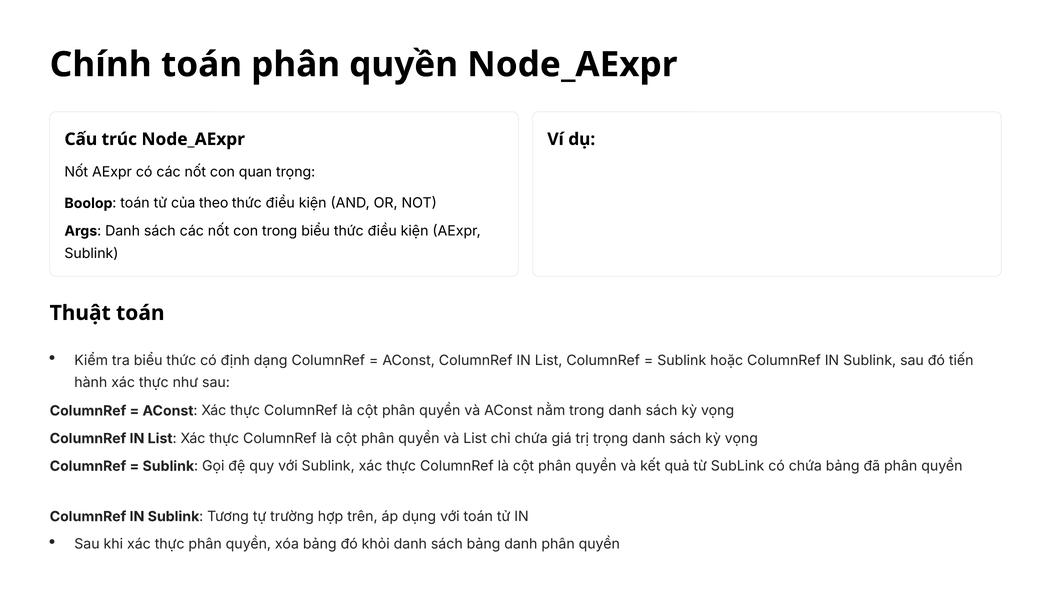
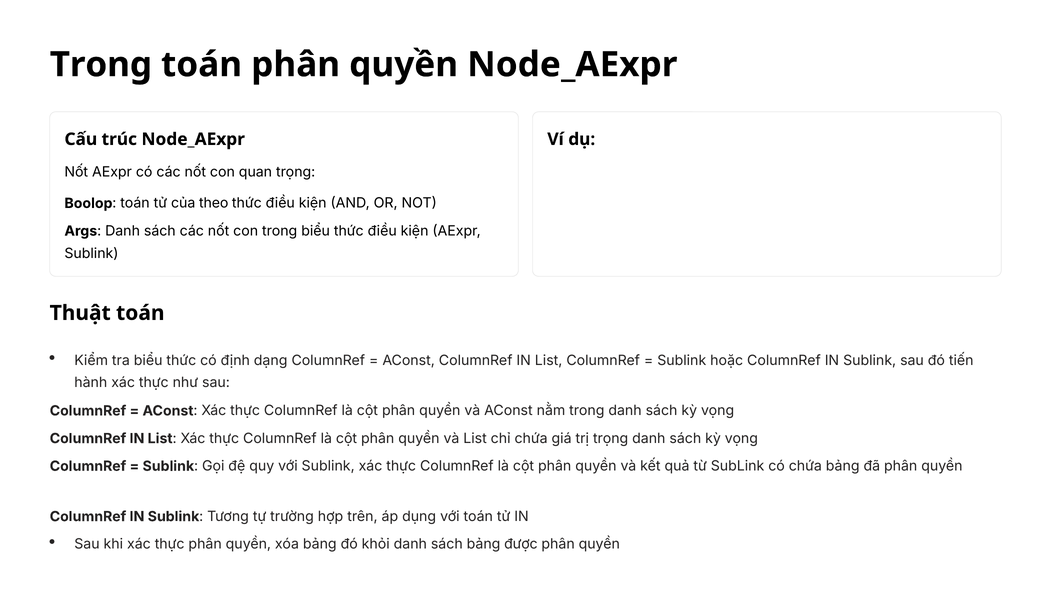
Chính at (101, 65): Chính -> Trong
bảng danh: danh -> được
